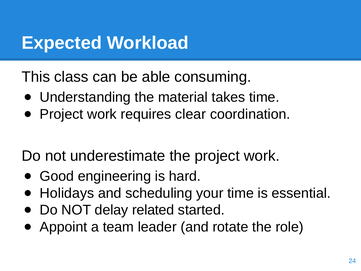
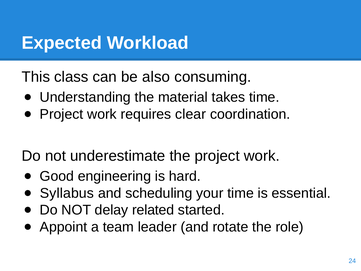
able: able -> also
Holidays: Holidays -> Syllabus
